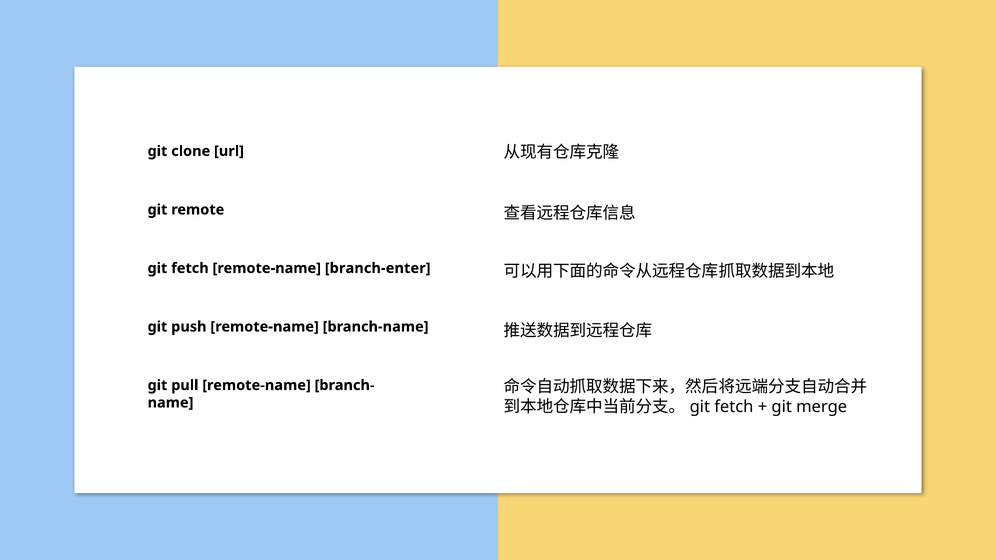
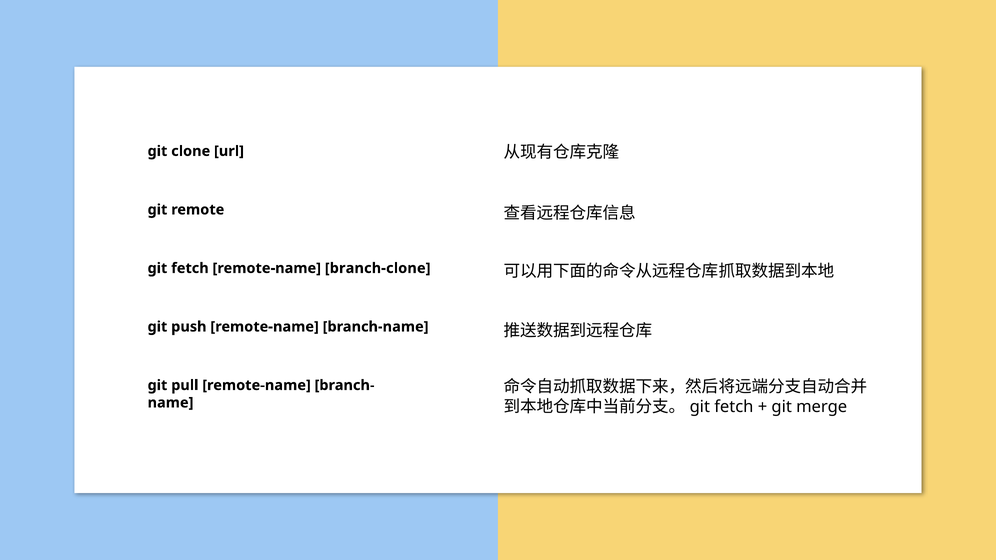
branch-enter: branch-enter -> branch-clone
